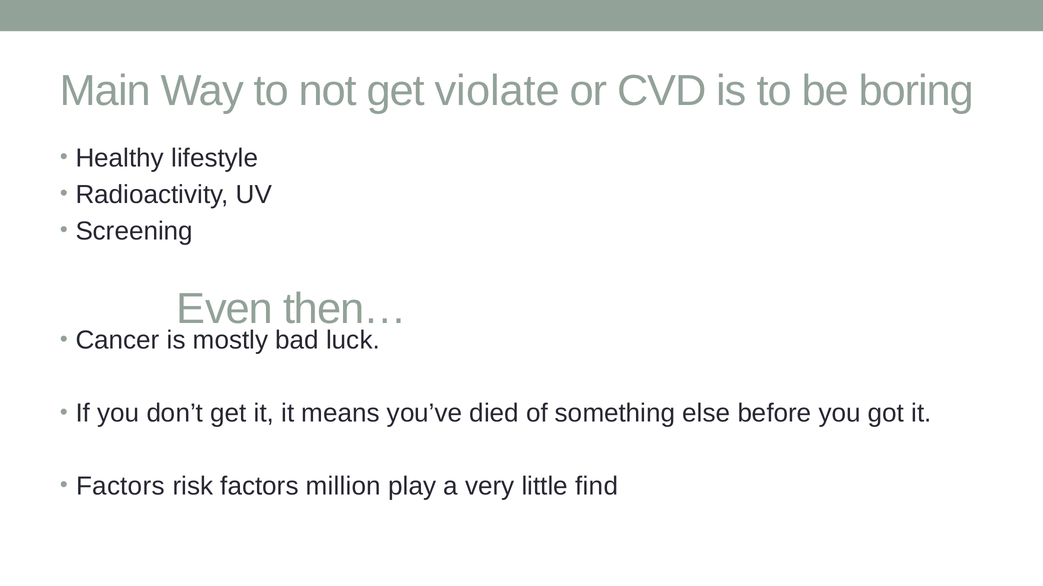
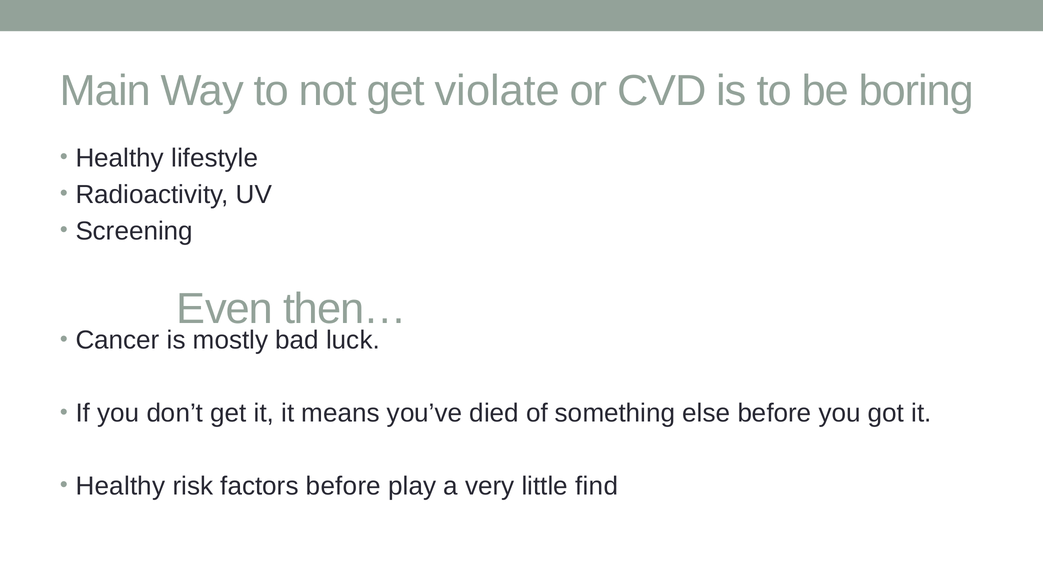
Factors at (120, 487): Factors -> Healthy
factors million: million -> before
